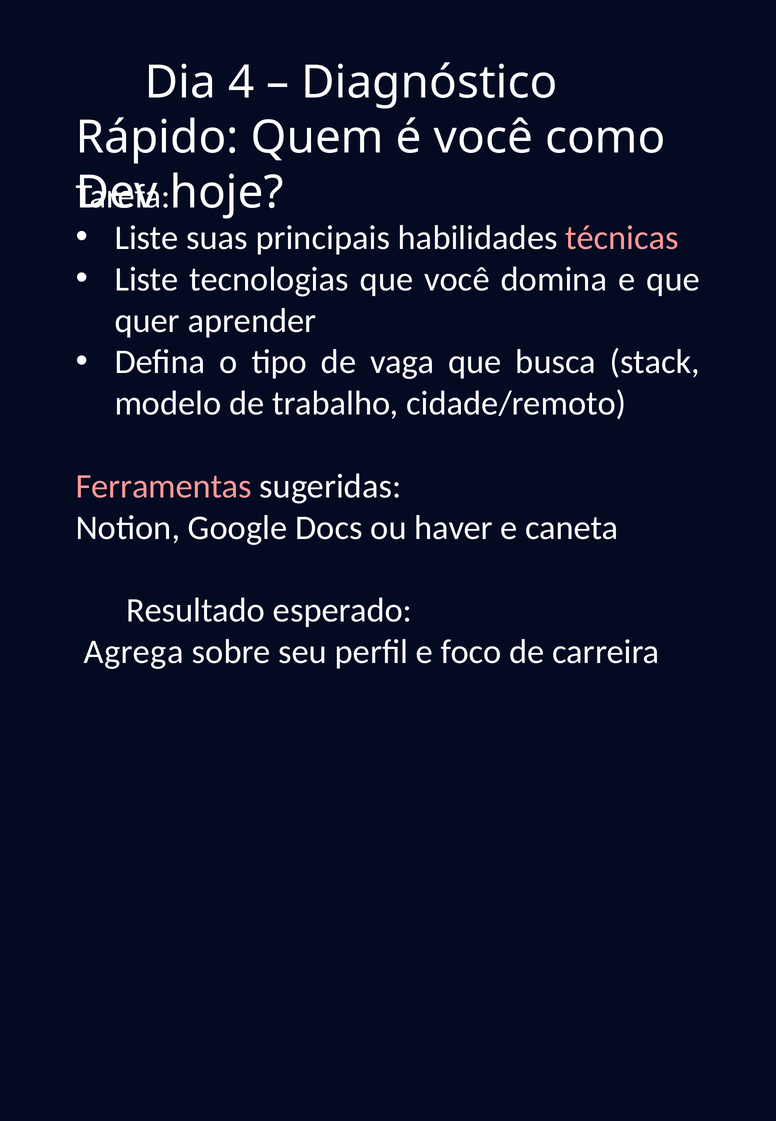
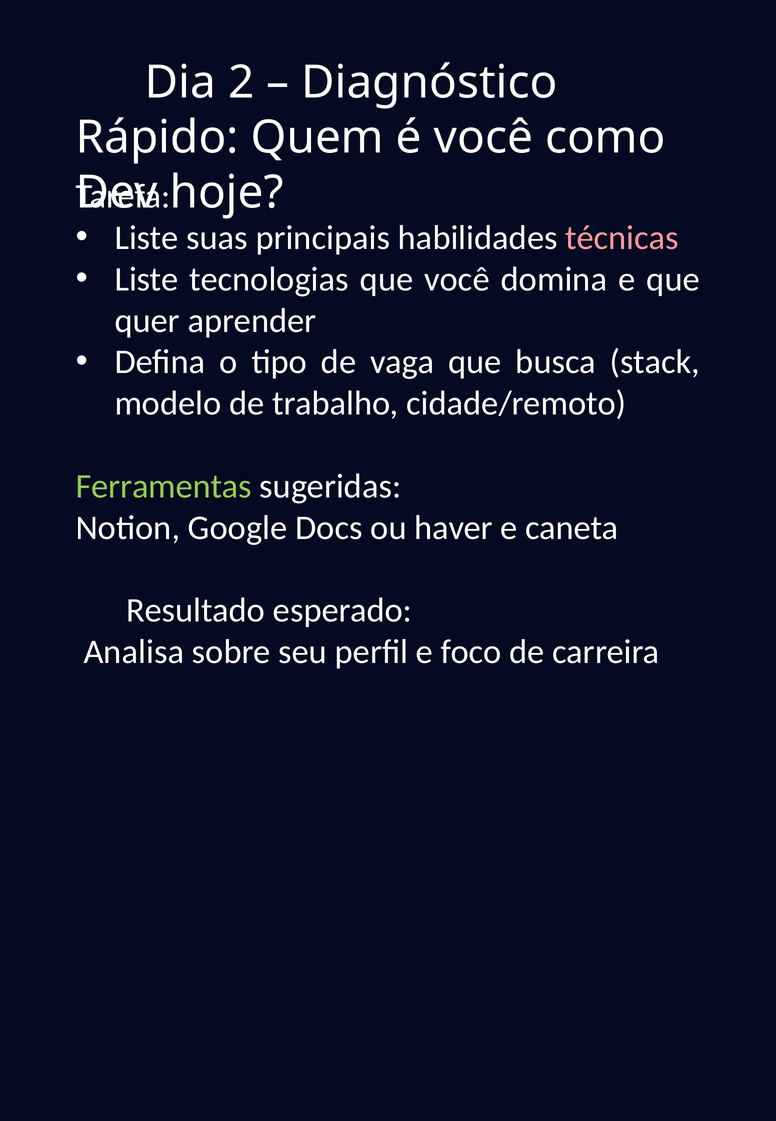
4: 4 -> 2
Ferramentas colour: pink -> light green
Agrega: Agrega -> Analisa
